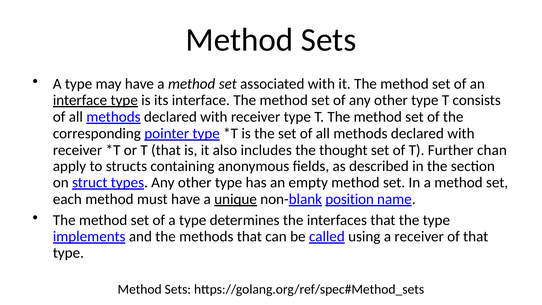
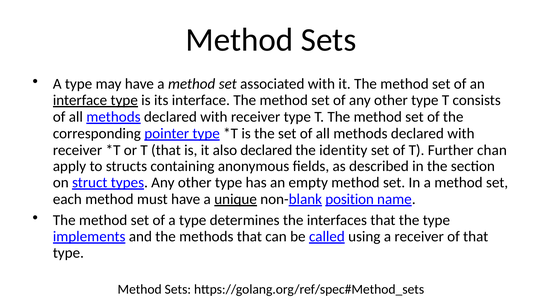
also includes: includes -> declared
thought: thought -> identity
